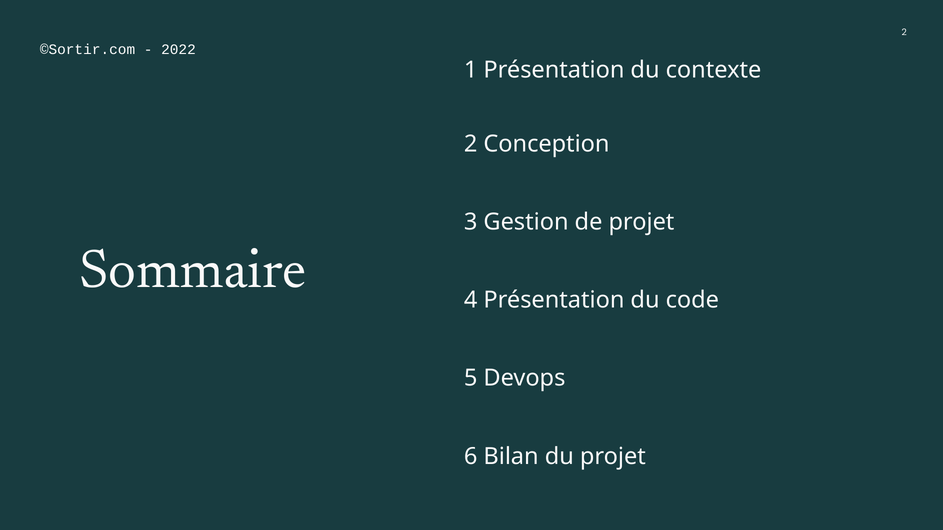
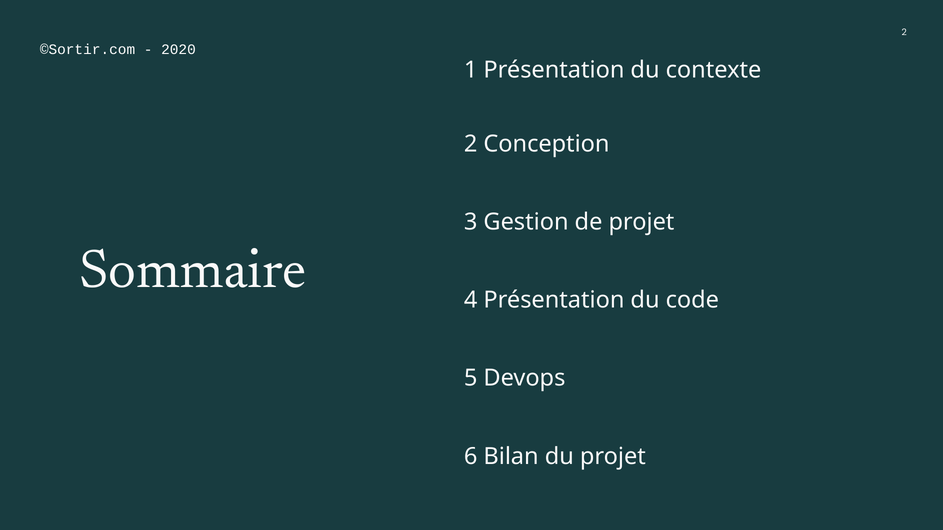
2022: 2022 -> 2020
